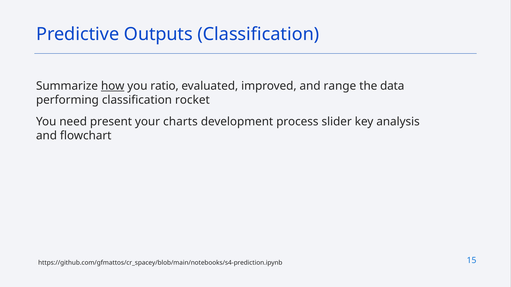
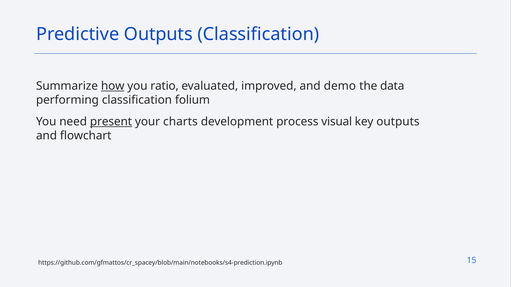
range: range -> demo
rocket: rocket -> folium
present underline: none -> present
slider: slider -> visual
key analysis: analysis -> outputs
